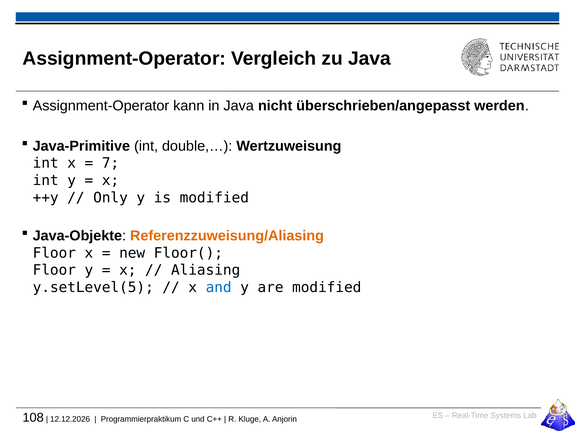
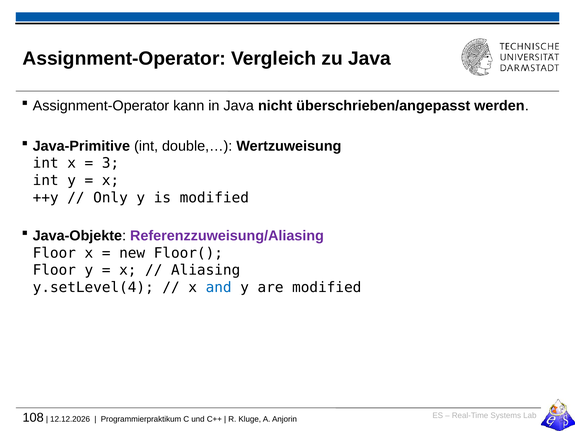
7: 7 -> 3
Referenzzuweisung/Aliasing colour: orange -> purple
y.setLevel(5: y.setLevel(5 -> y.setLevel(4
